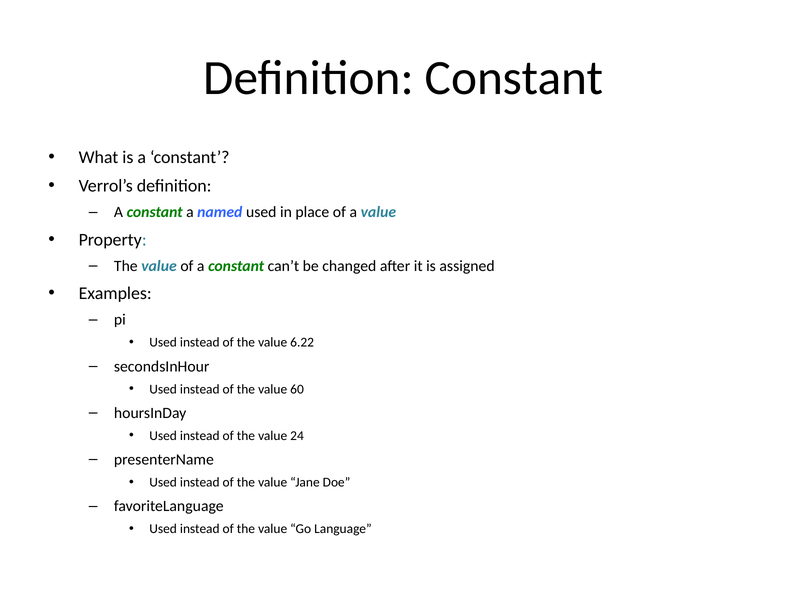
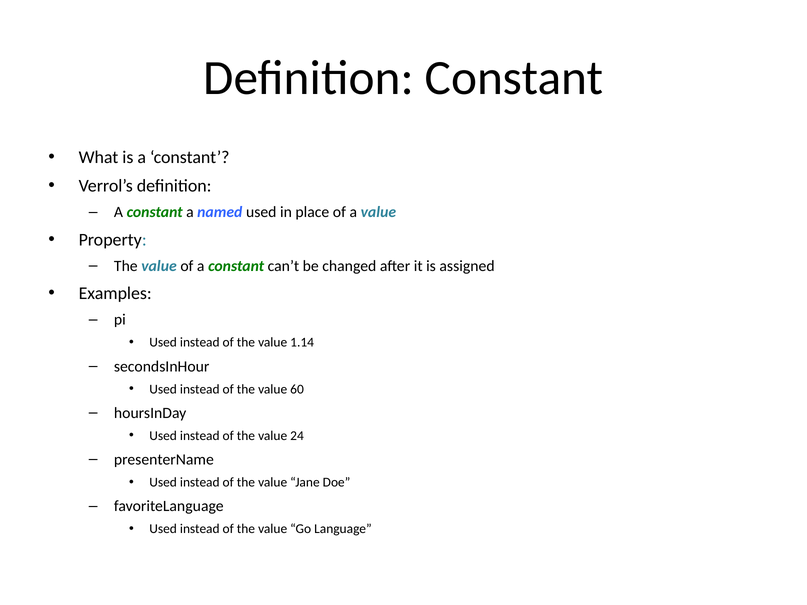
6.22: 6.22 -> 1.14
